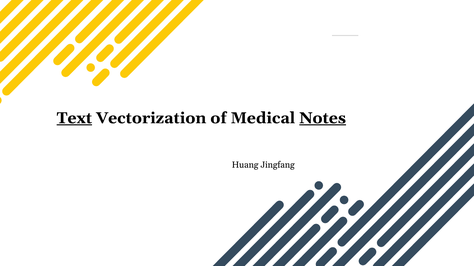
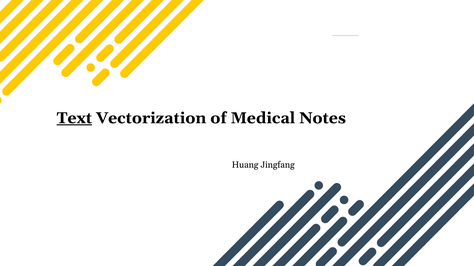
Notes underline: present -> none
